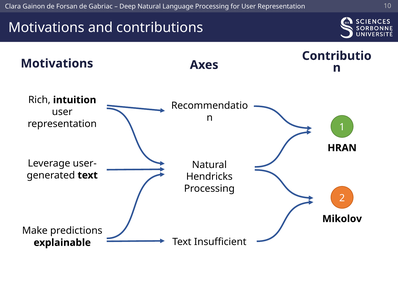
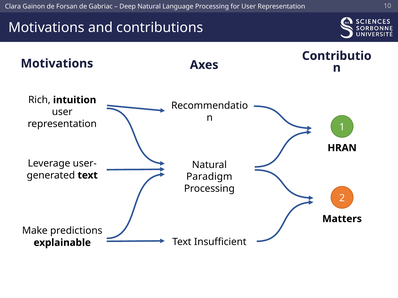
Hendricks: Hendricks -> Paradigm
Mikolov: Mikolov -> Matters
